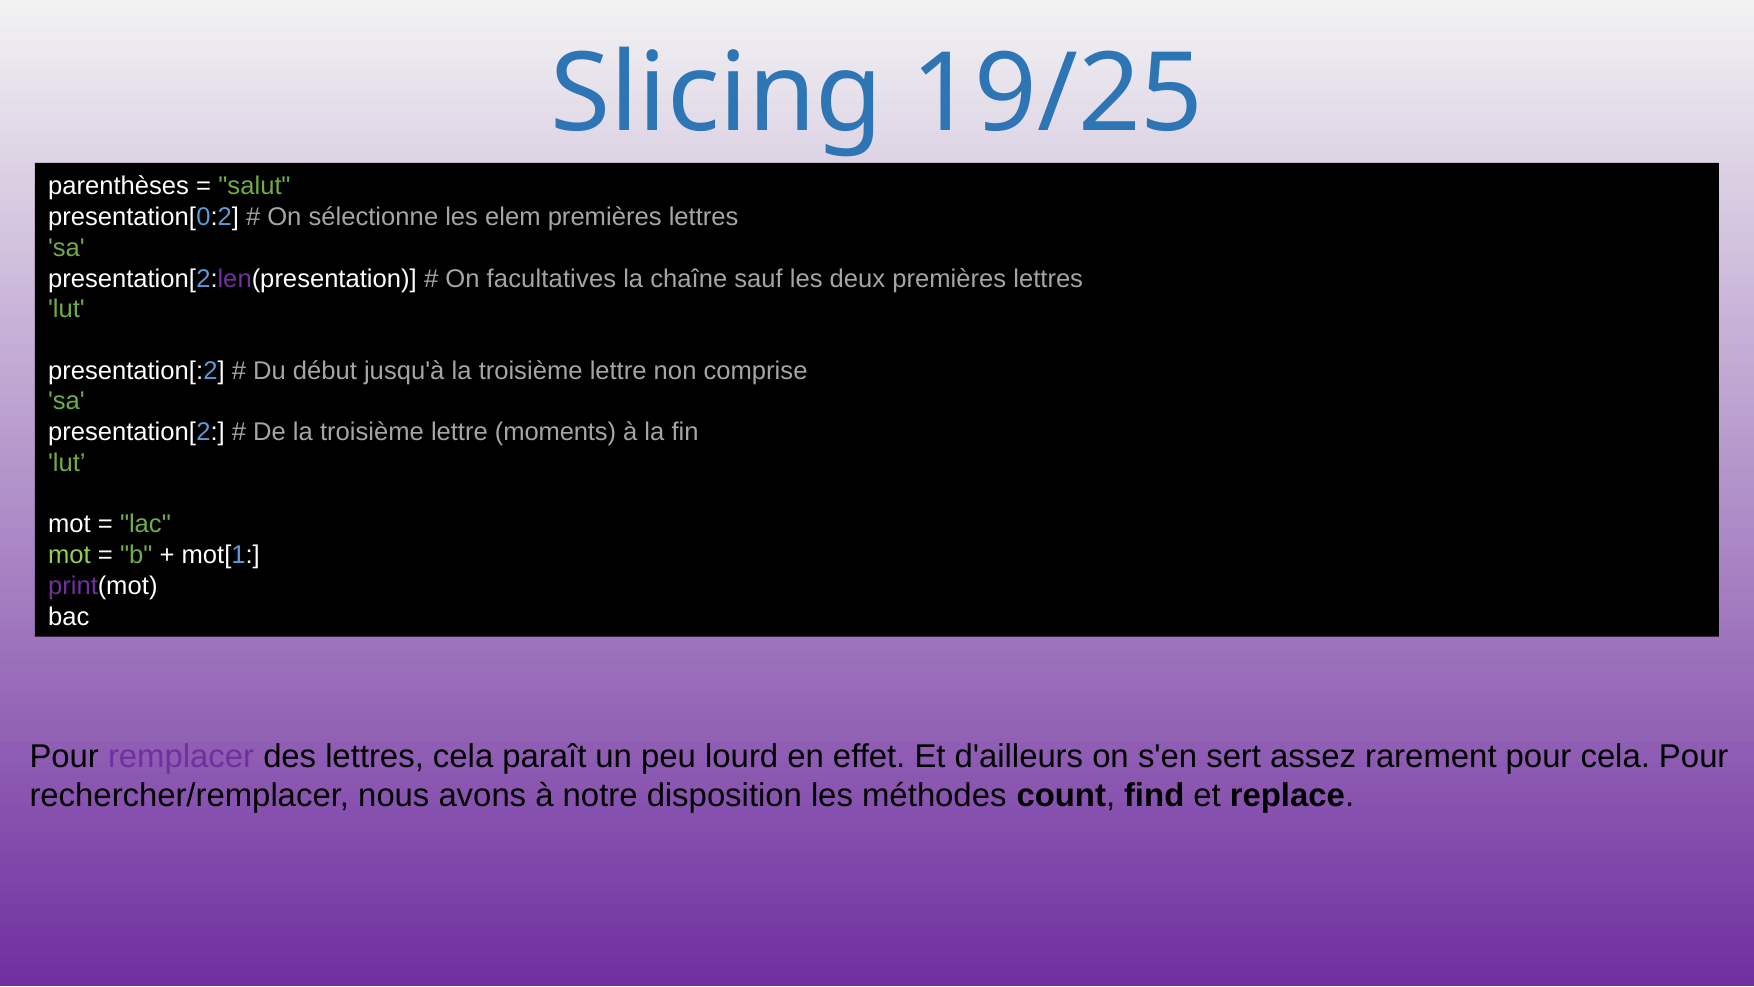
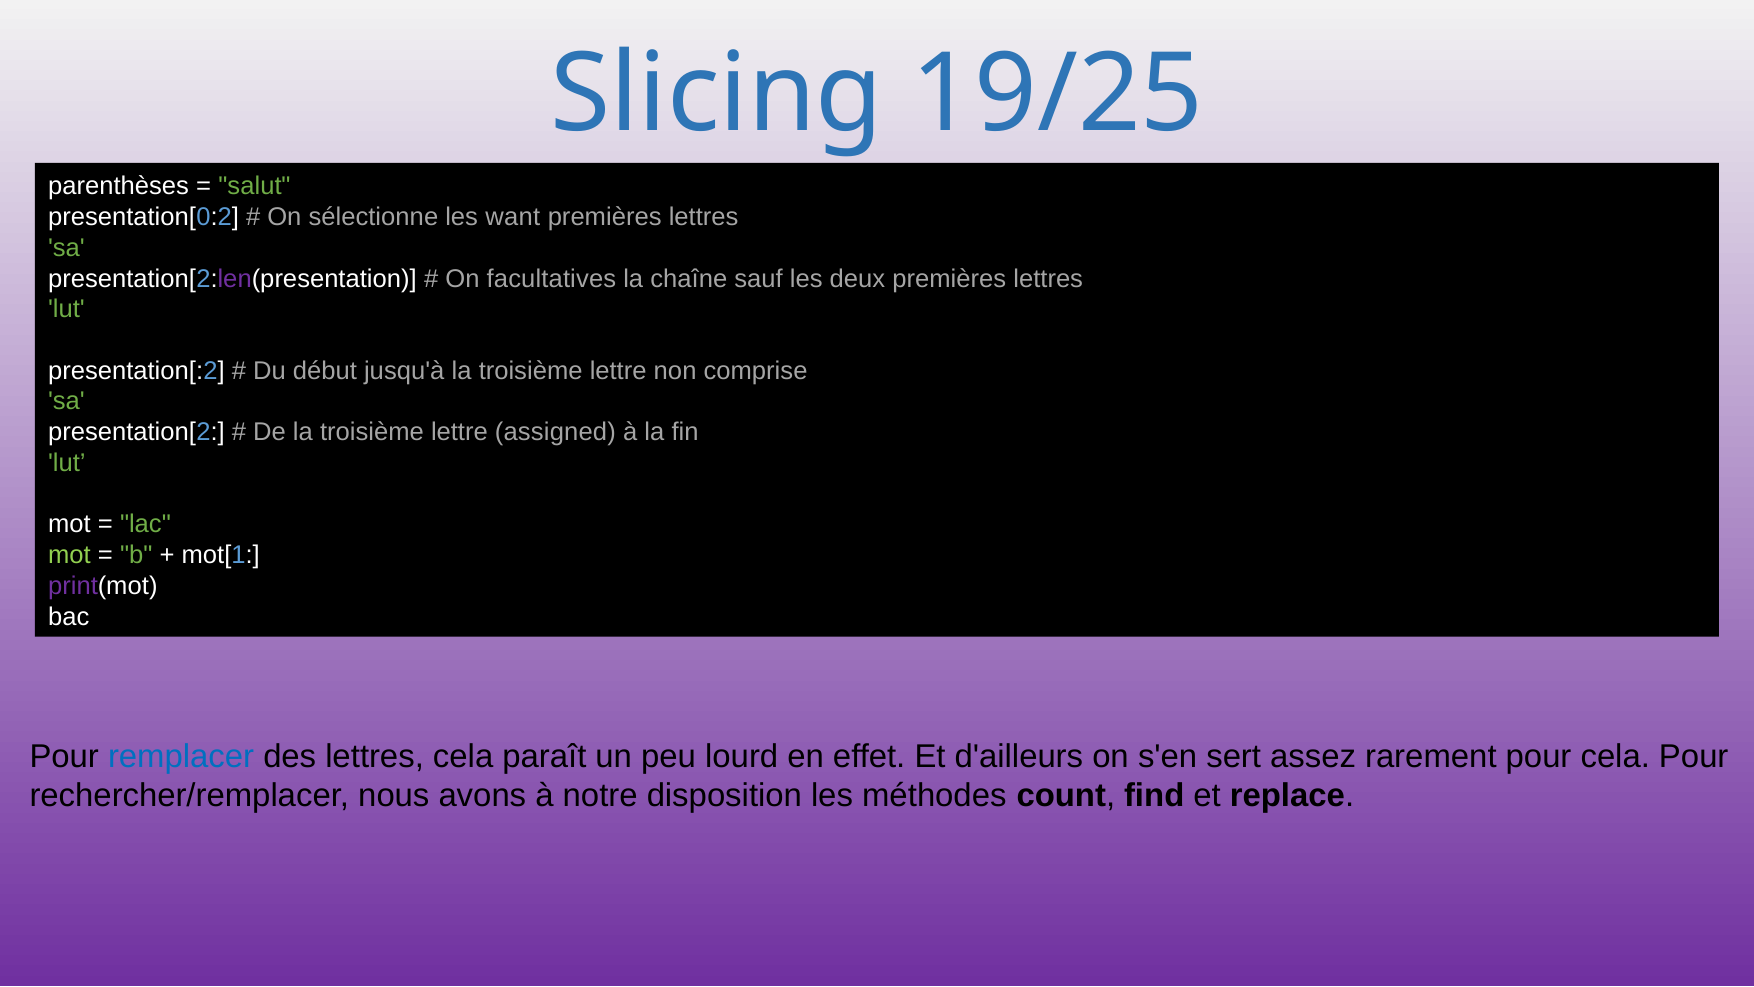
elem: elem -> want
moments: moments -> assigned
remplacer colour: purple -> blue
